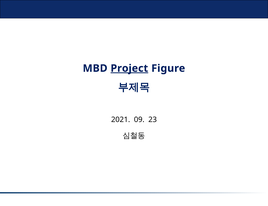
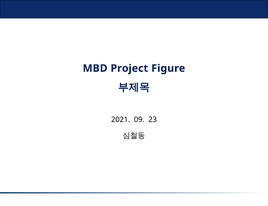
Project underline: present -> none
